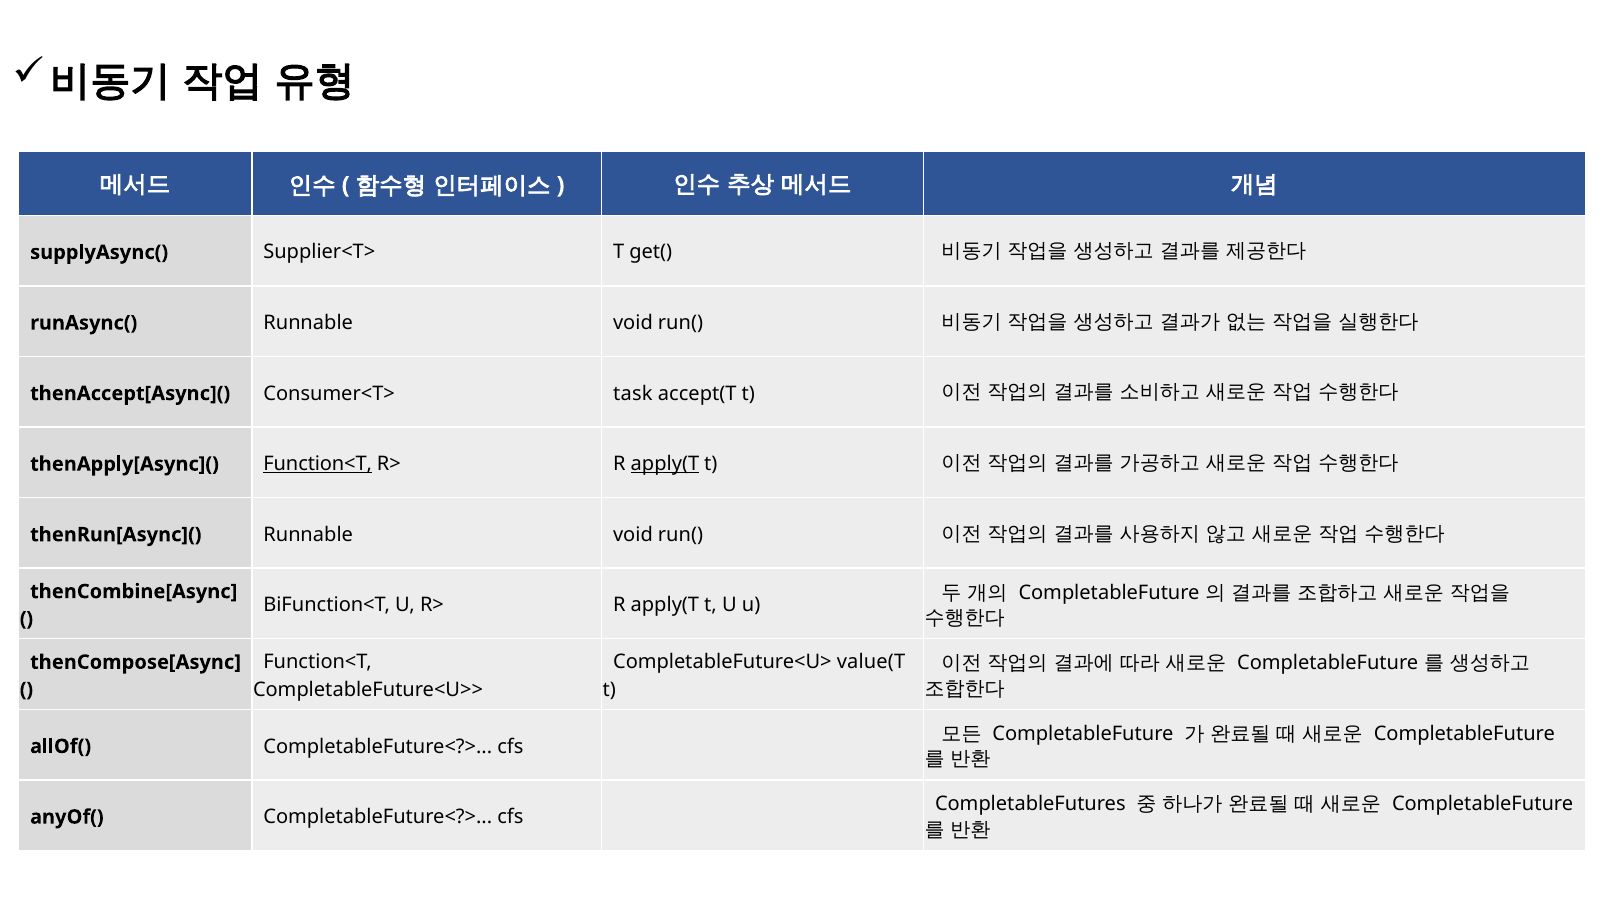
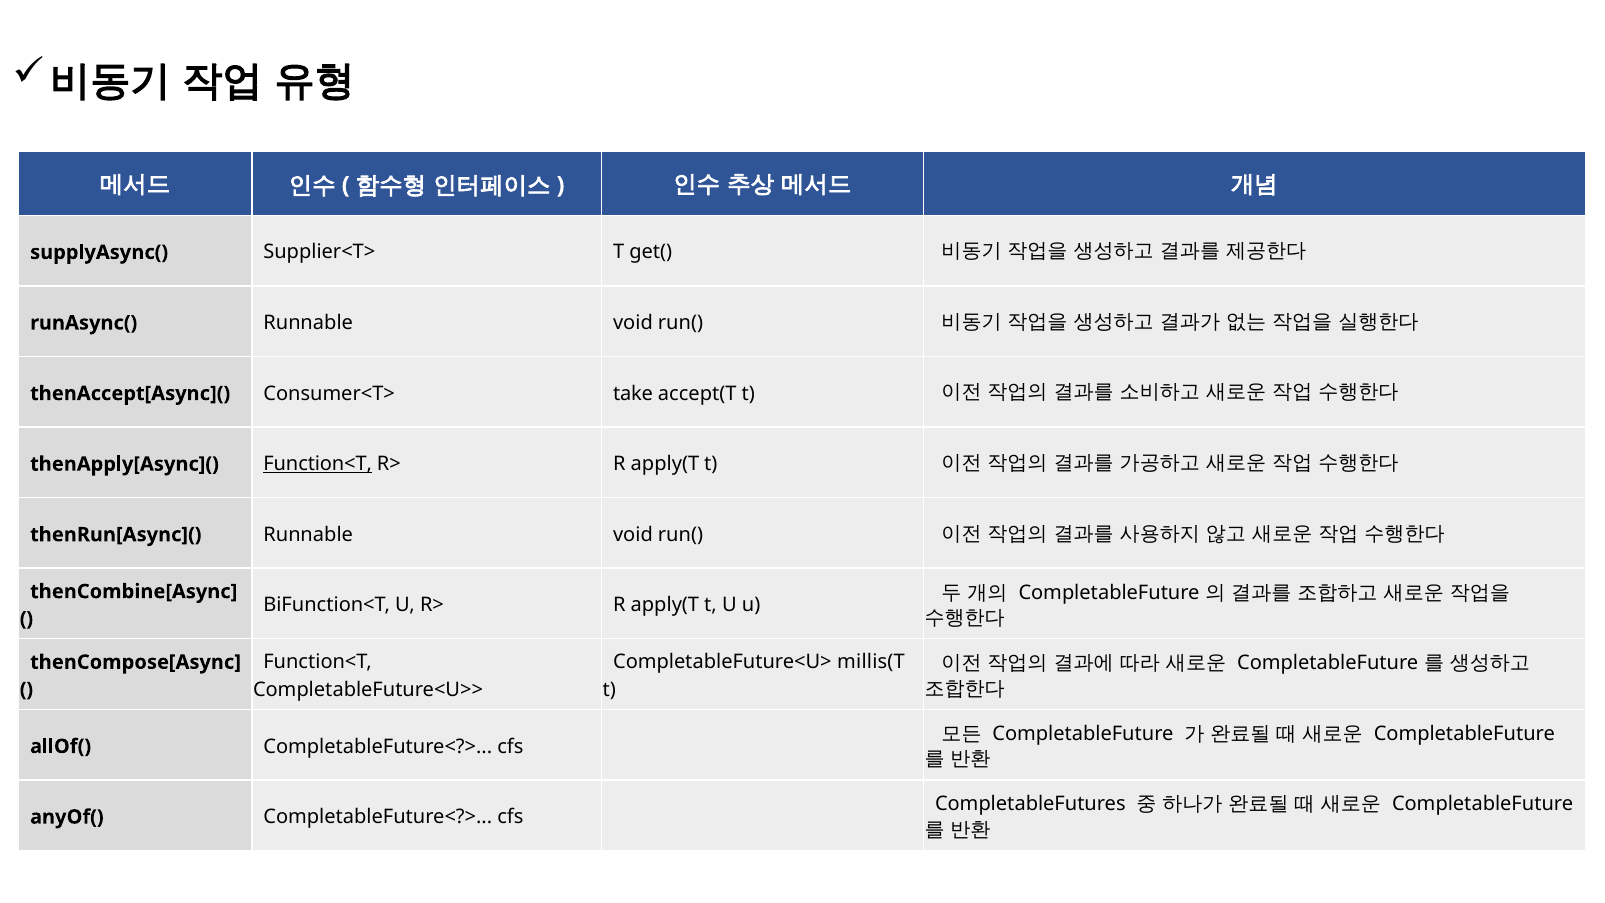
task: task -> take
apply(T at (665, 464) underline: present -> none
value(T: value(T -> millis(T
